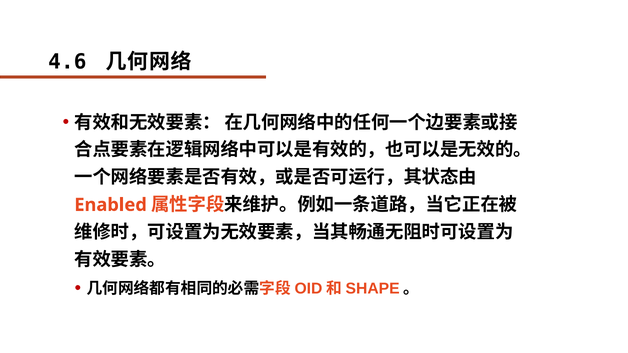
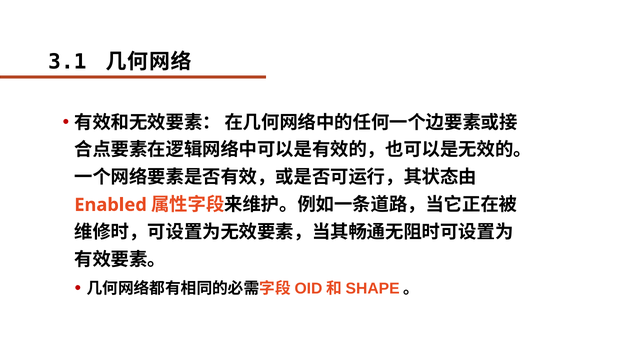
4.6: 4.6 -> 3.1
